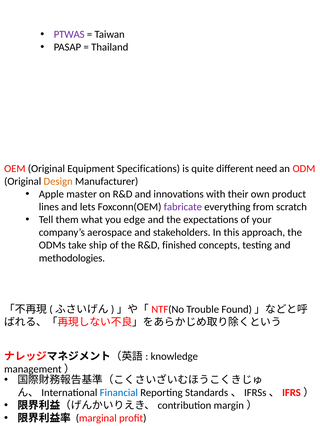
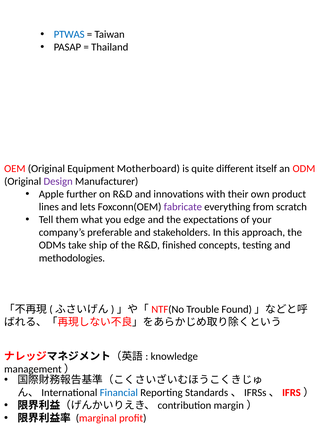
PTWAS colour: purple -> blue
Specifications: Specifications -> Motherboard
need: need -> itself
Design colour: orange -> purple
master: master -> further
aerospace: aerospace -> preferable
